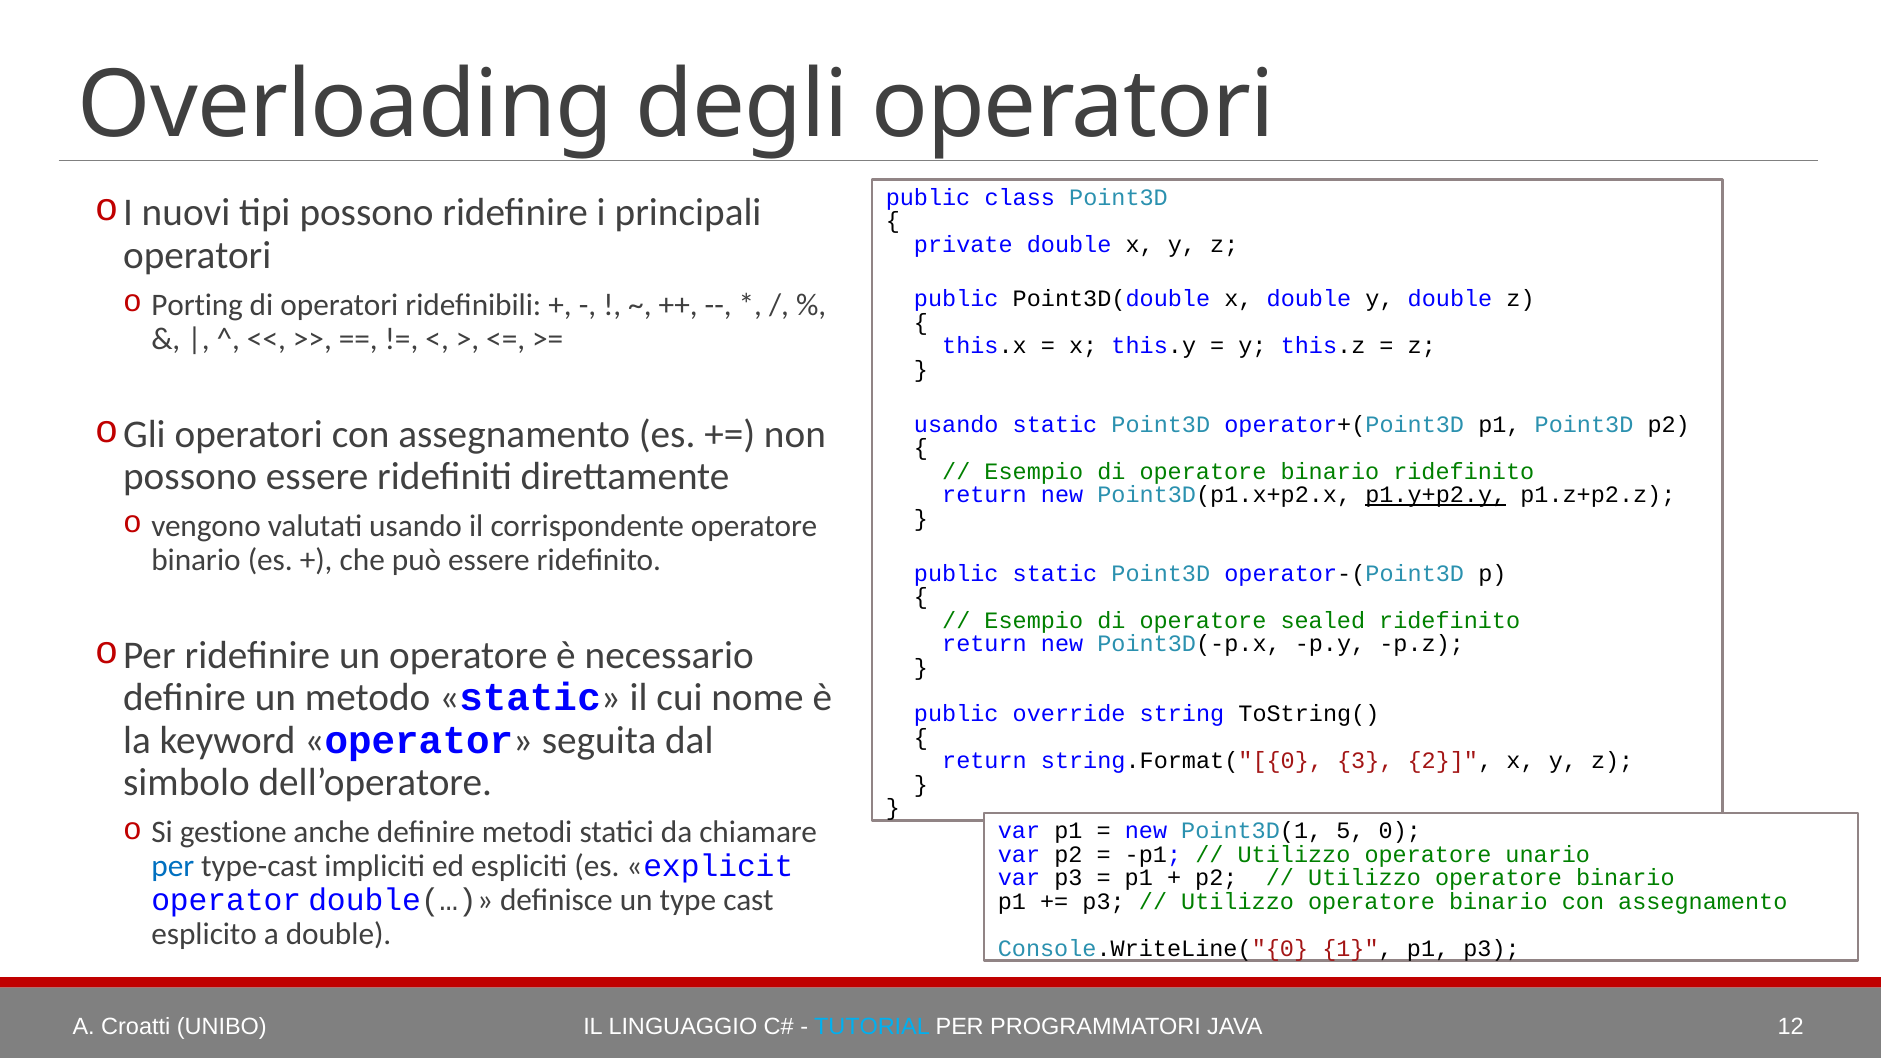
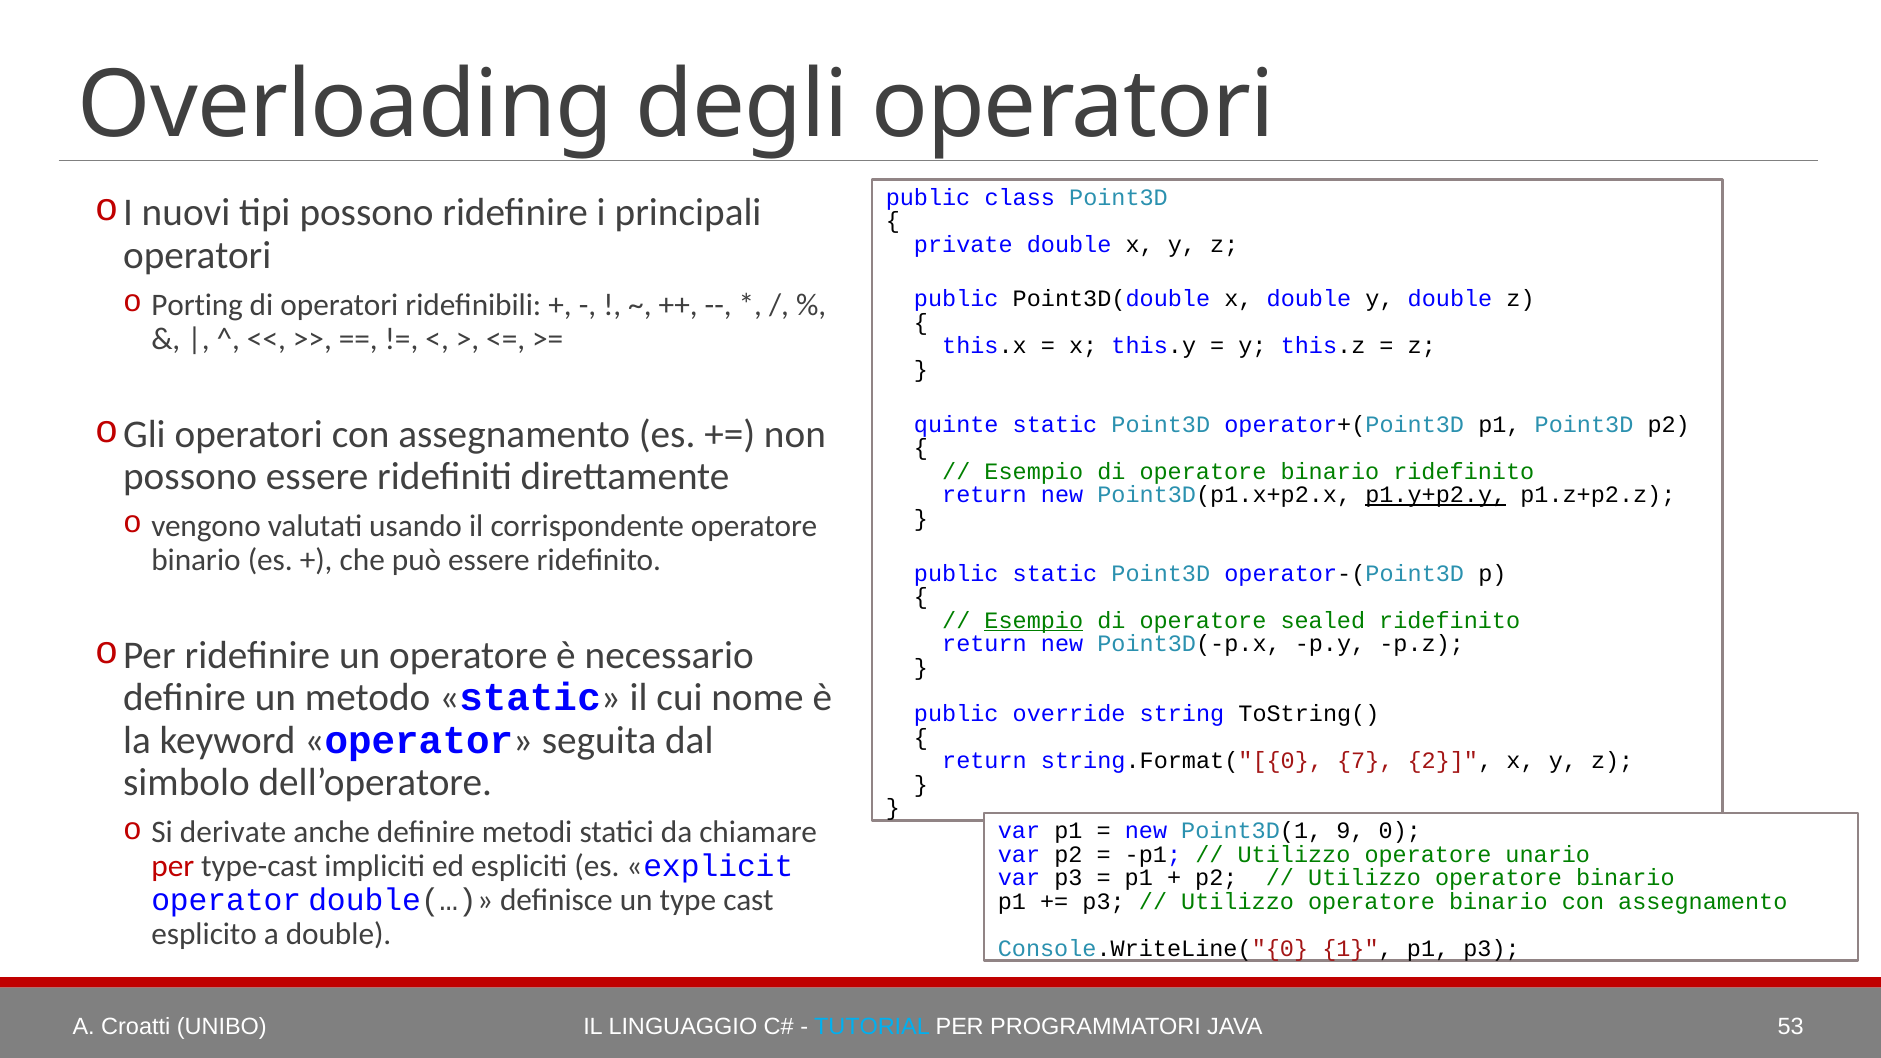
usando at (956, 425): usando -> quinte
Esempio at (1034, 620) underline: none -> present
3: 3 -> 7
gestione: gestione -> derivate
5: 5 -> 9
per at (173, 866) colour: blue -> red
12: 12 -> 53
